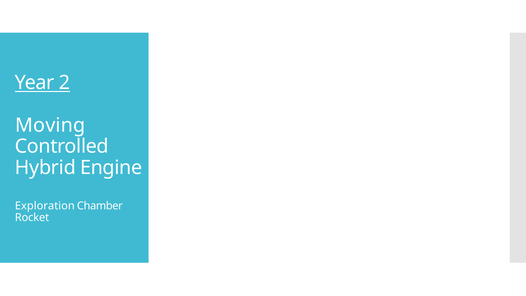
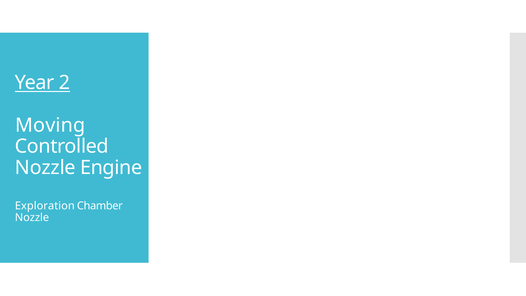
Hybrid at (45, 168): Hybrid -> Nozzle
Rocket at (32, 218): Rocket -> Nozzle
